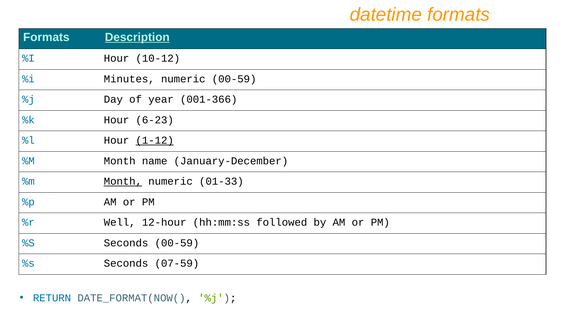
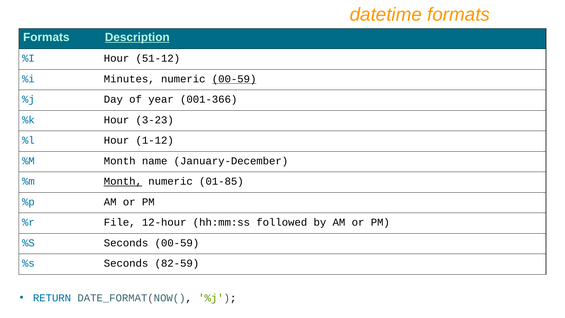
10-12: 10-12 -> 51-12
00-59 at (234, 79) underline: none -> present
6-23: 6-23 -> 3-23
1-12 underline: present -> none
01-33: 01-33 -> 01-85
Well: Well -> File
07-59: 07-59 -> 82-59
